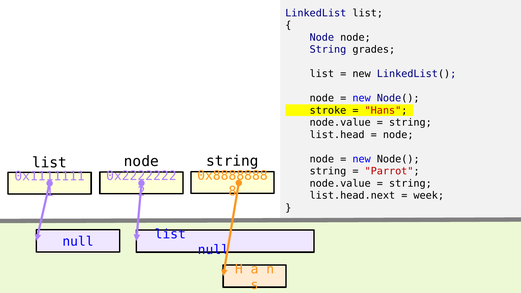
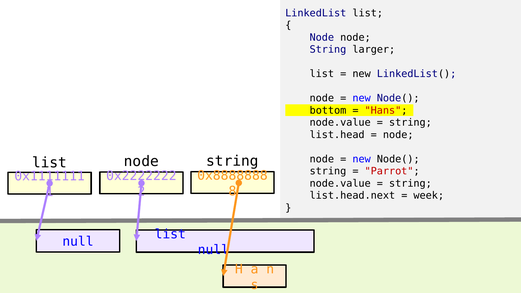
grades: grades -> larger
stroke: stroke -> bottom
